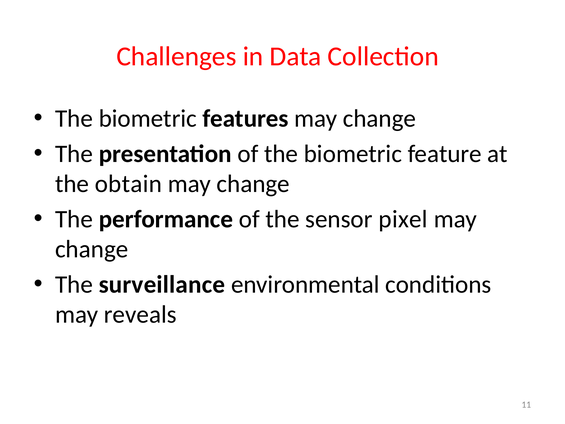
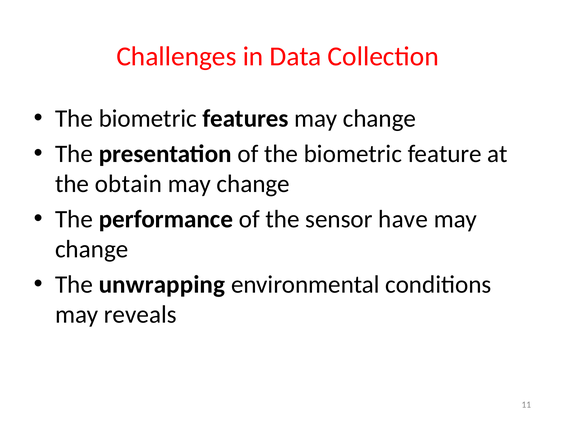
pixel: pixel -> have
surveillance: surveillance -> unwrapping
